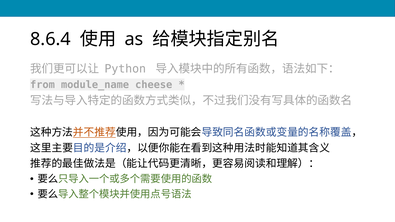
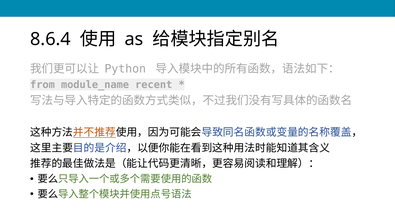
cheese: cheese -> recent
